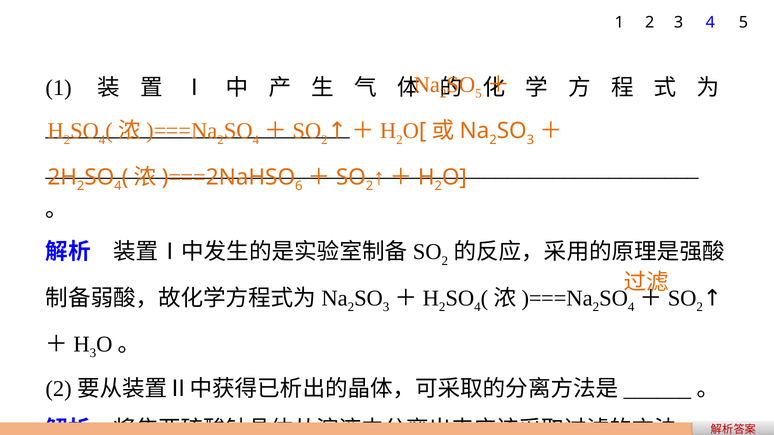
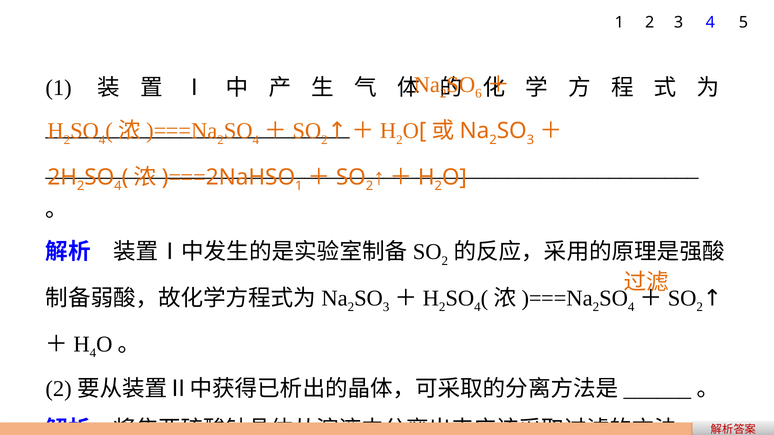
5 at (478, 94): 5 -> 6
6 at (299, 186): 6 -> 1
3 at (93, 354): 3 -> 4
